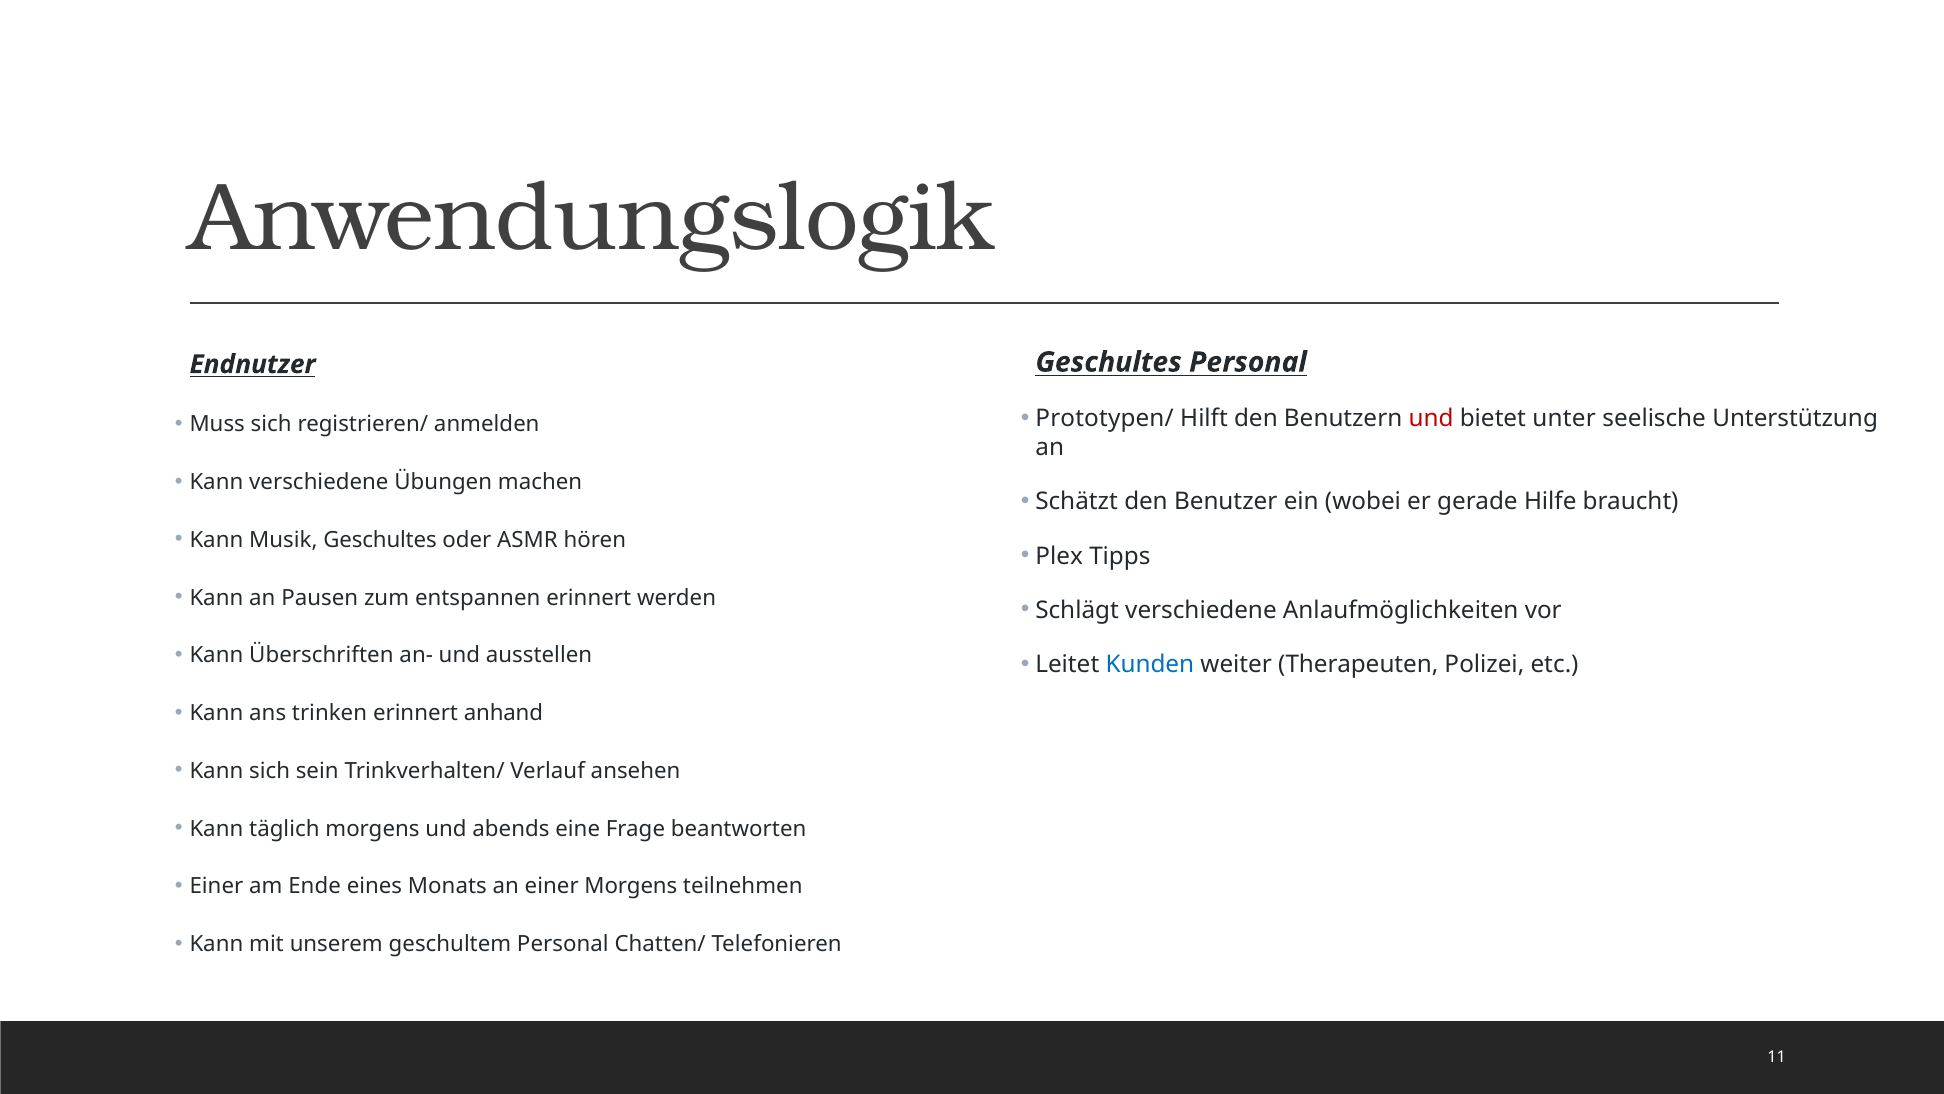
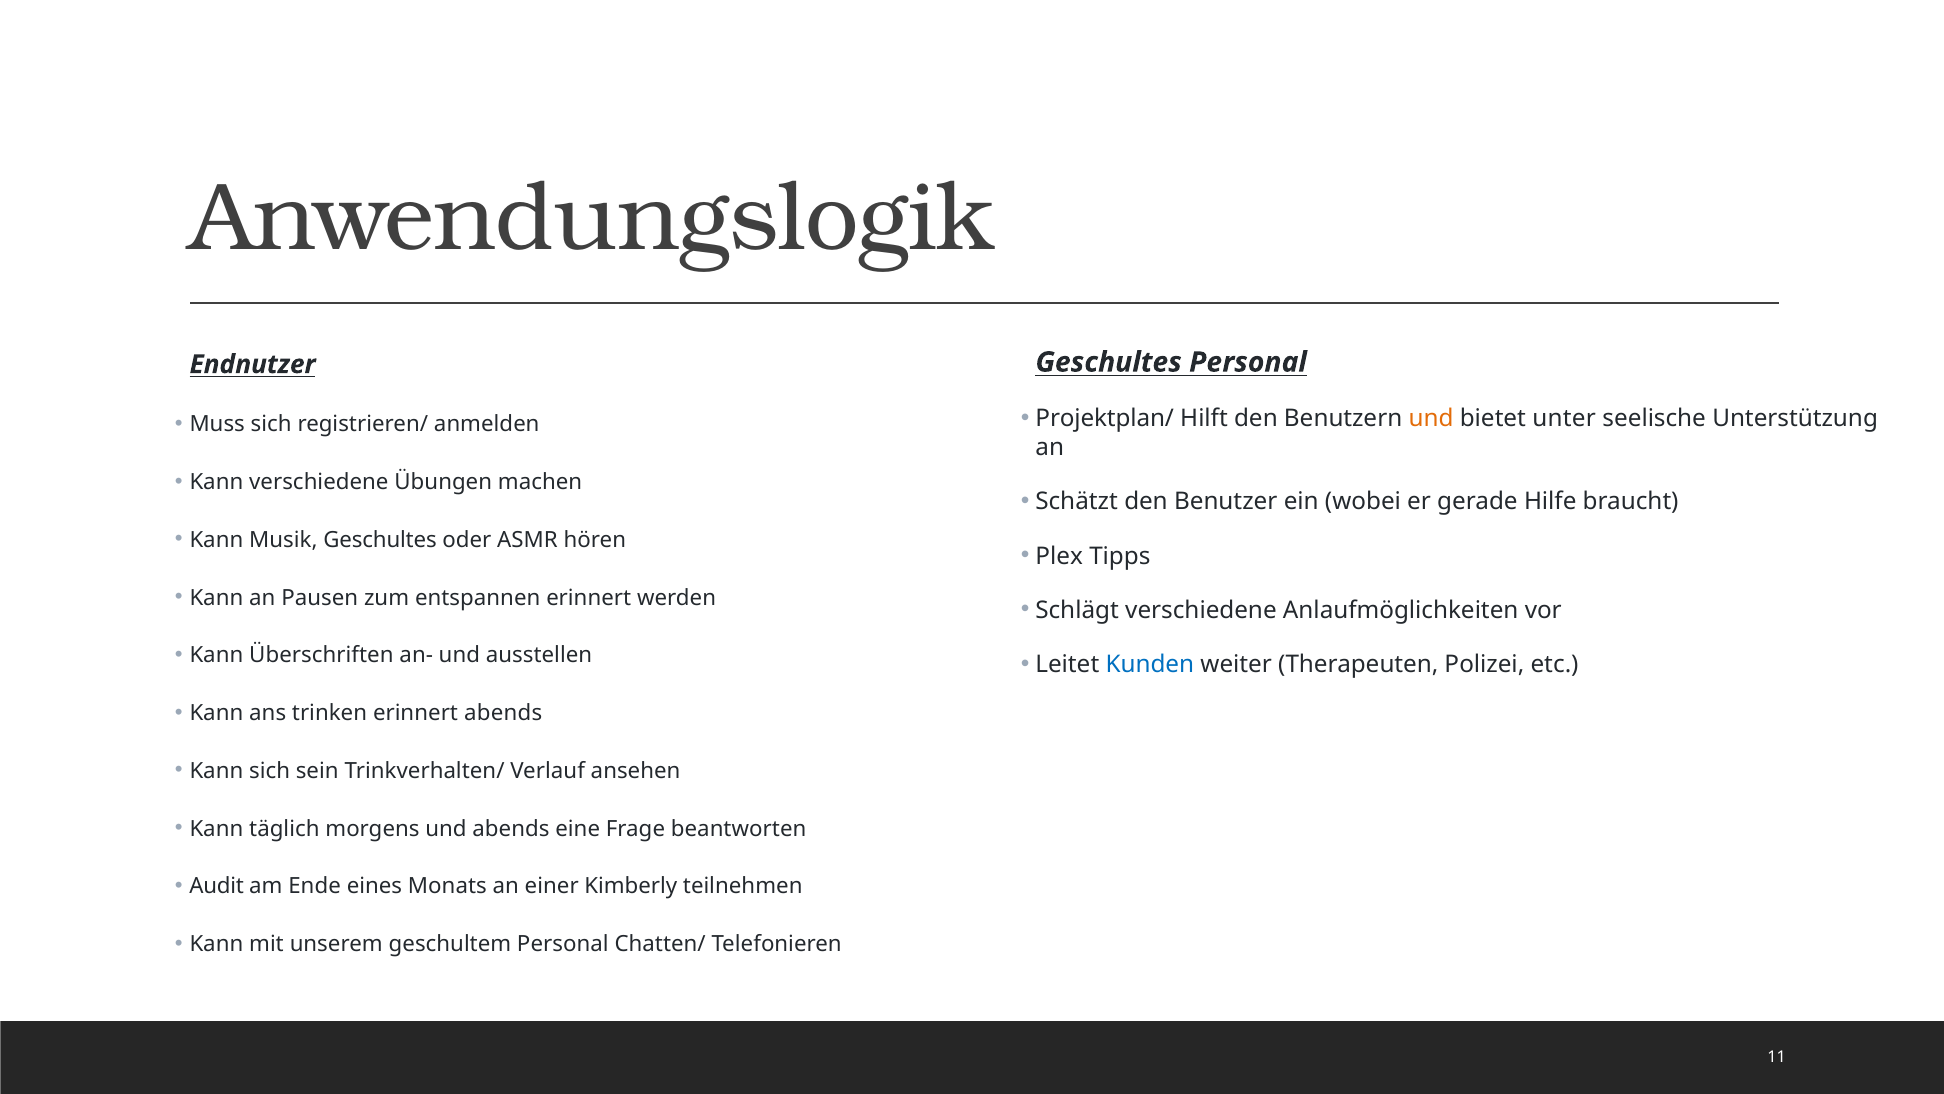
Prototypen/: Prototypen/ -> Projektplan/
und at (1431, 418) colour: red -> orange
erinnert anhand: anhand -> abends
Einer at (216, 886): Einer -> Audit
einer Morgens: Morgens -> Kimberly
